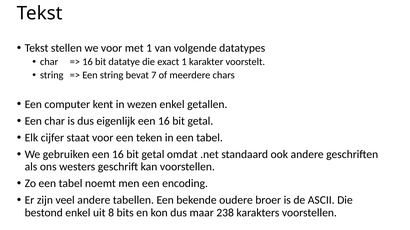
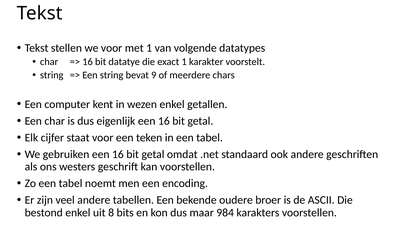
7: 7 -> 9
238: 238 -> 984
